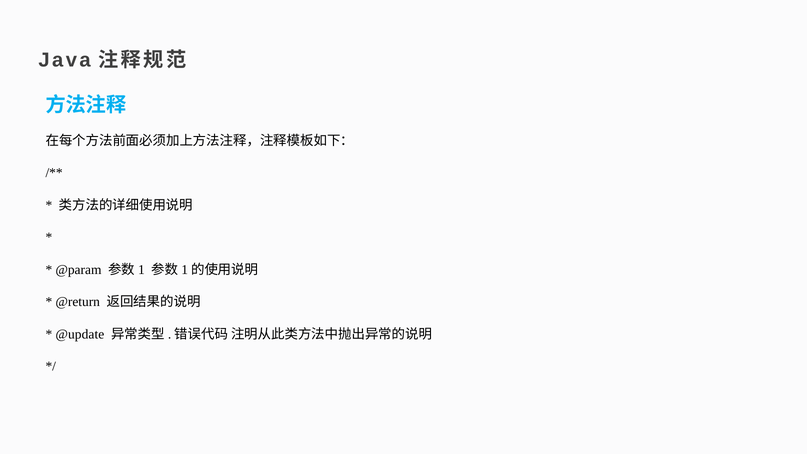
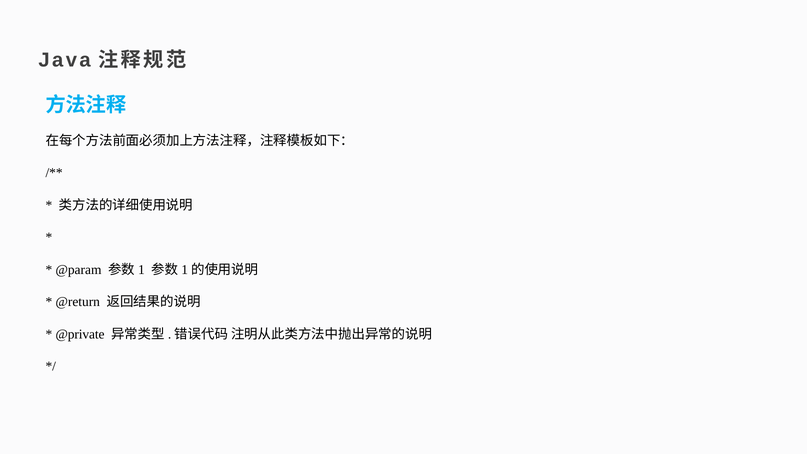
@update: @update -> @private
